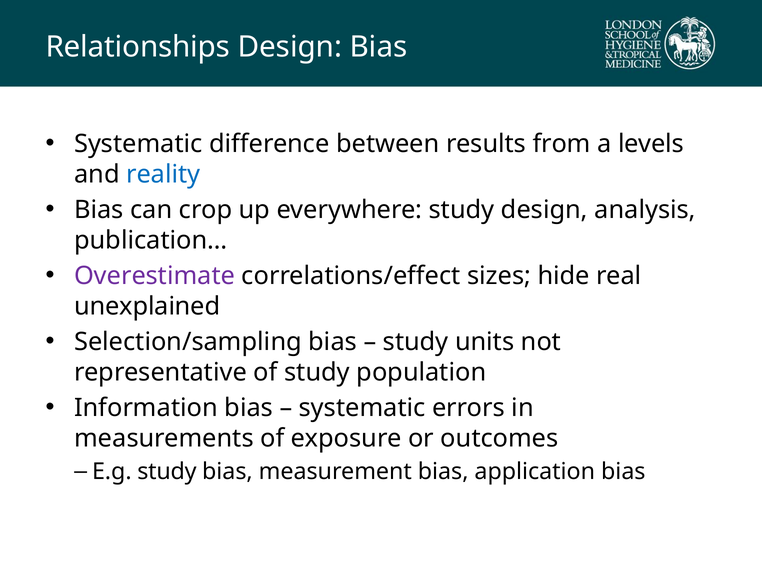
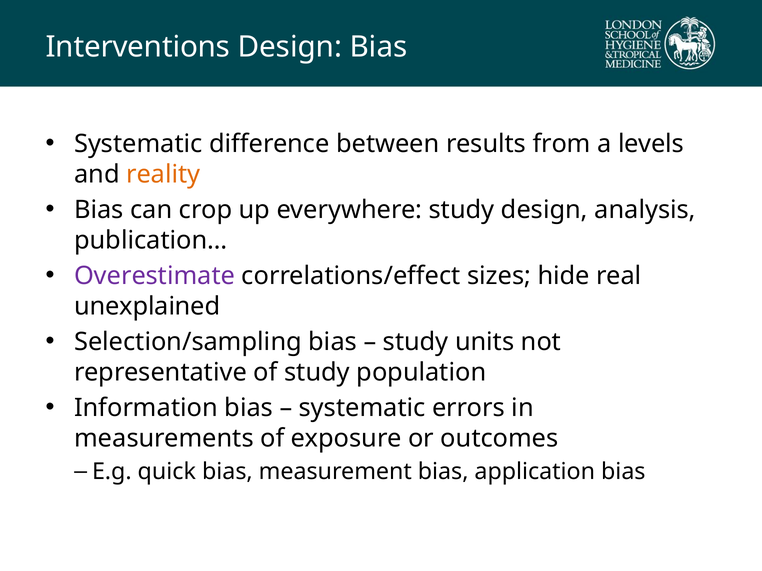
Relationships: Relationships -> Interventions
reality colour: blue -> orange
E.g study: study -> quick
